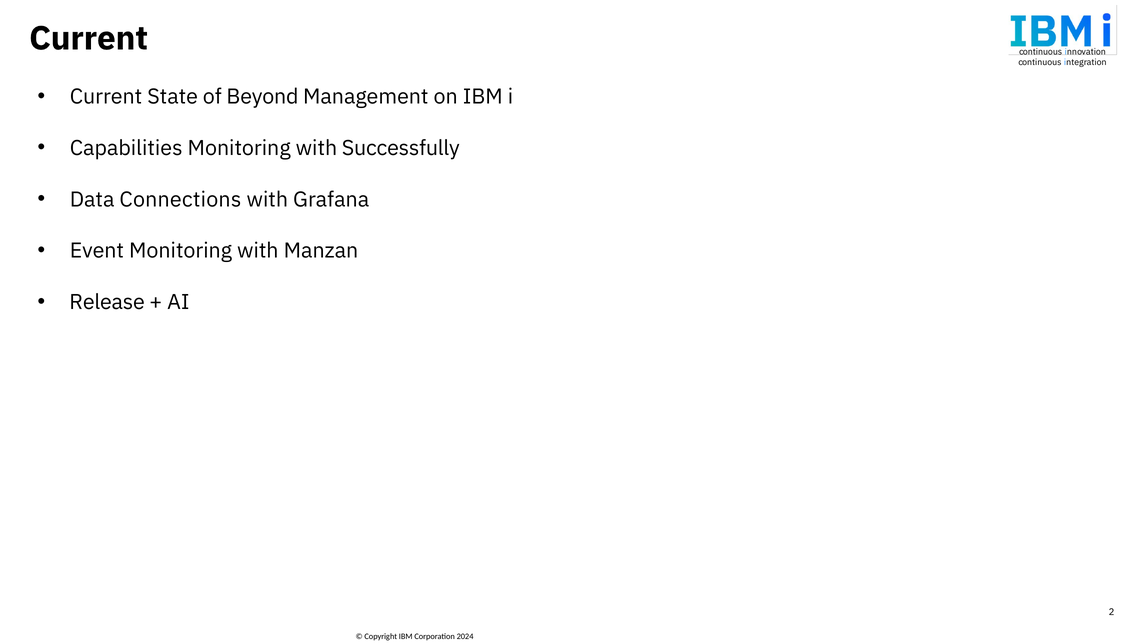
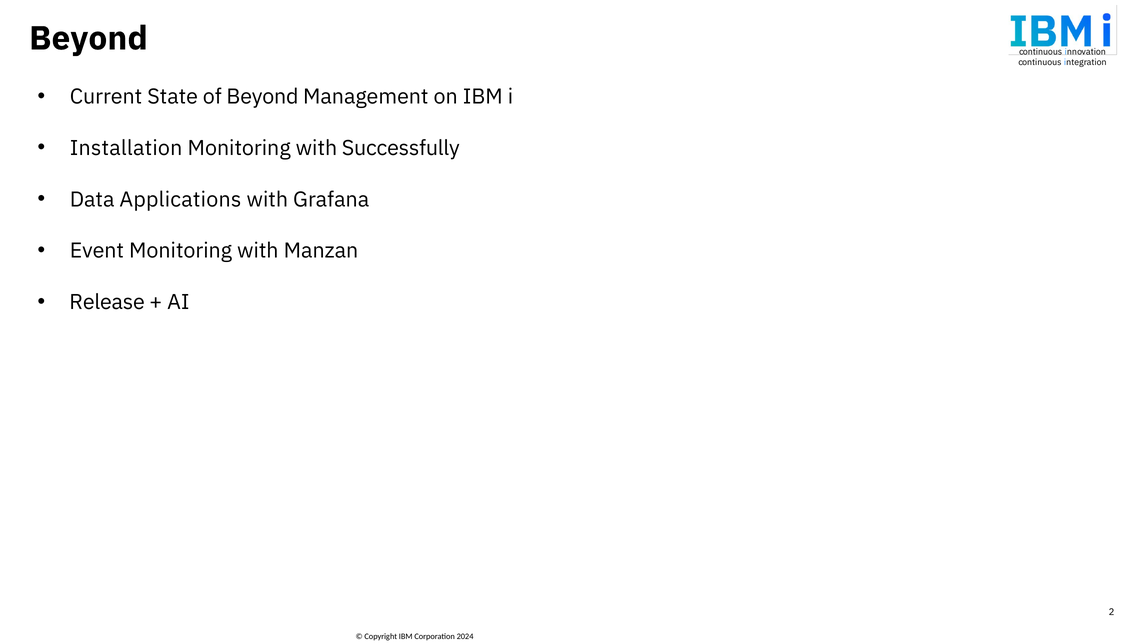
Current at (89, 38): Current -> Beyond
Capabilities: Capabilities -> Installation
Connections: Connections -> Applications
